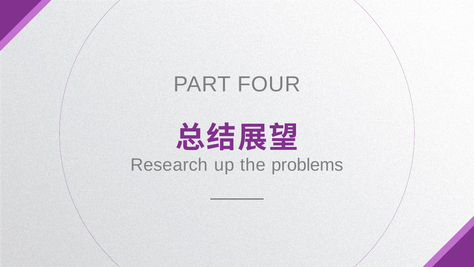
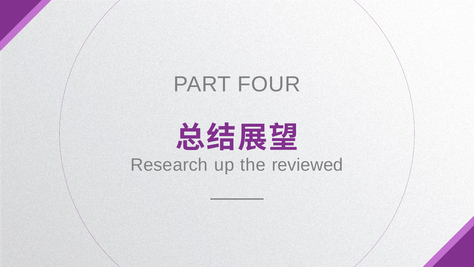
problems: problems -> reviewed
